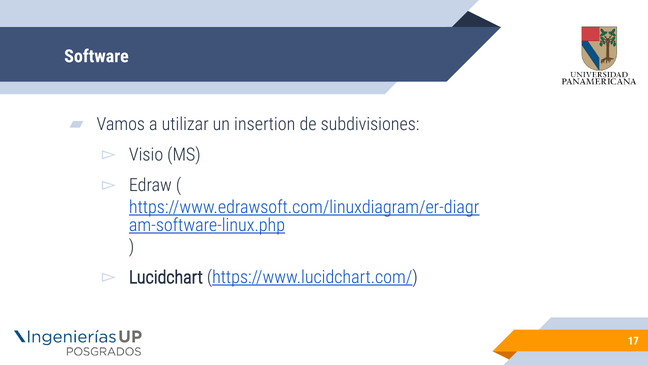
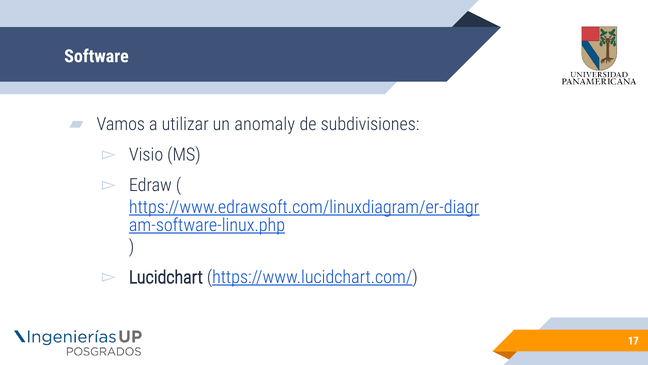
insertion: insertion -> anomaly
